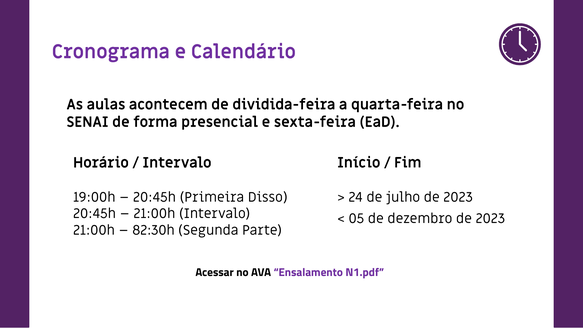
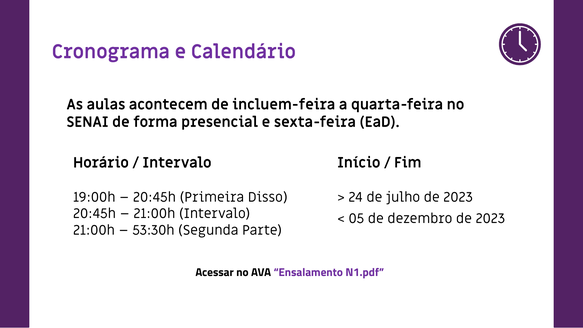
dividida-feira: dividida-feira -> incluem-feira
82:30h: 82:30h -> 53:30h
